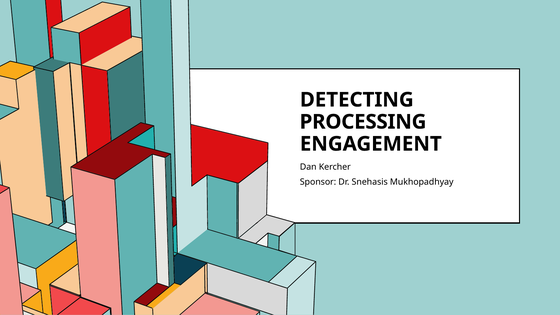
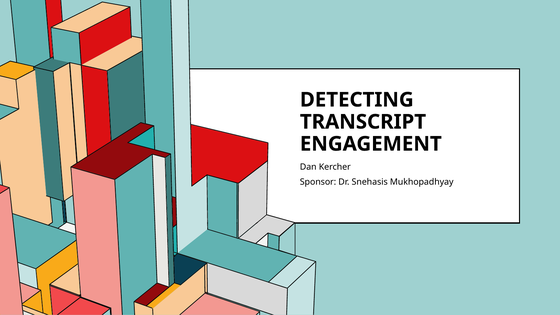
PROCESSING: PROCESSING -> TRANSCRIPT
